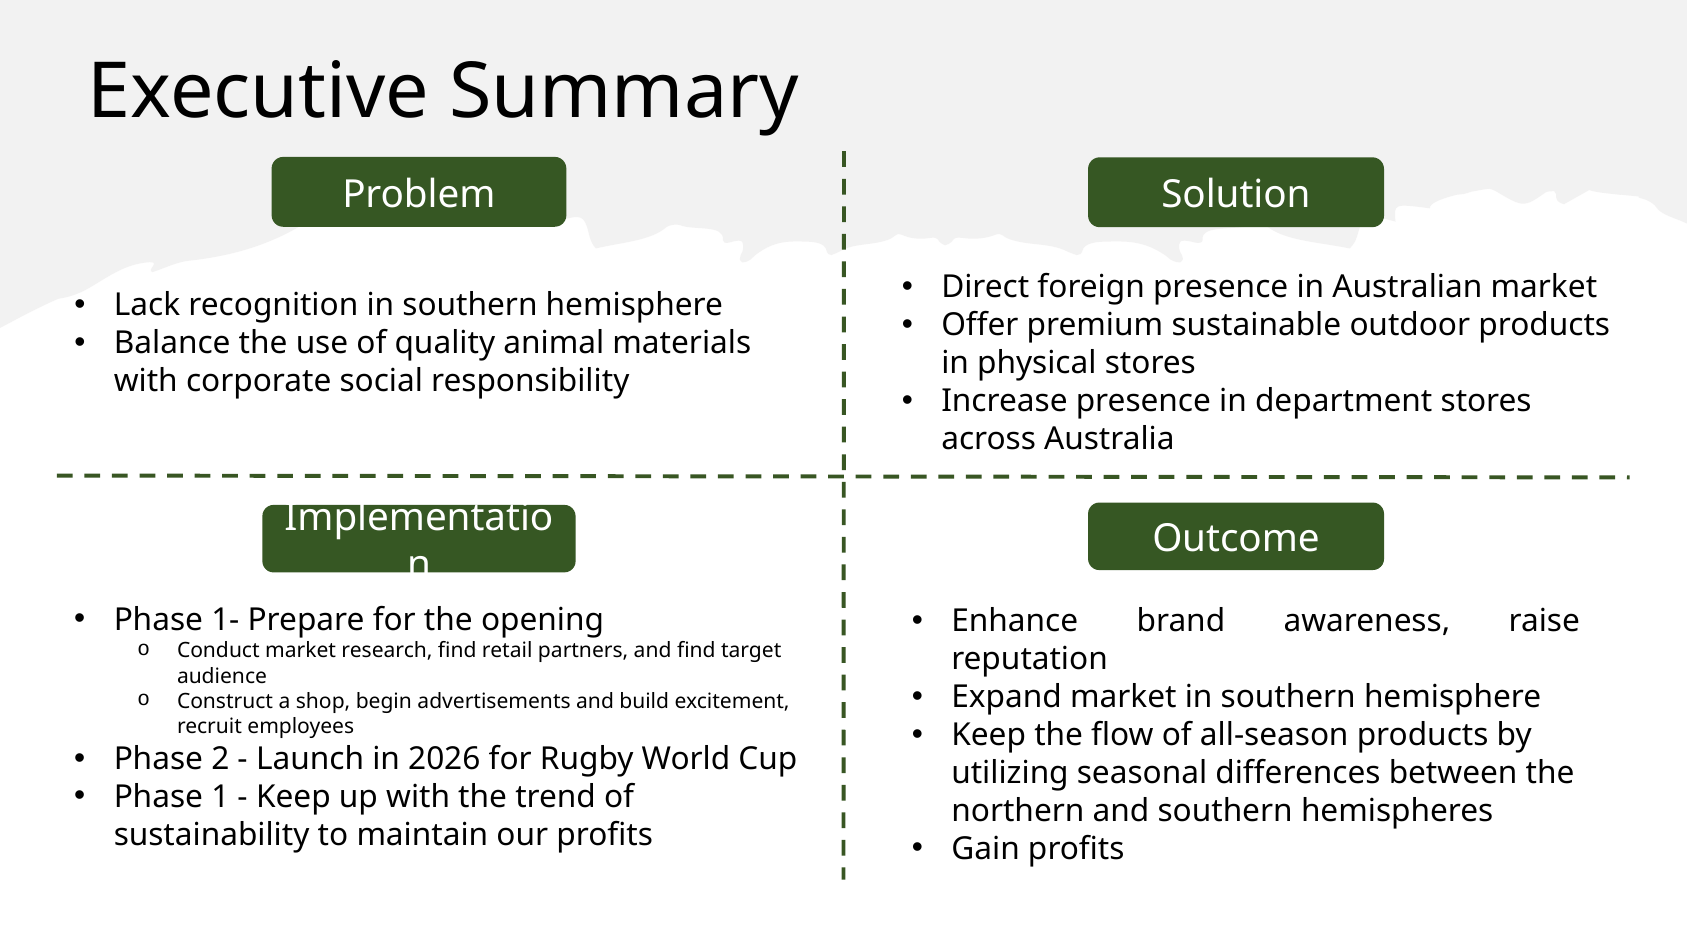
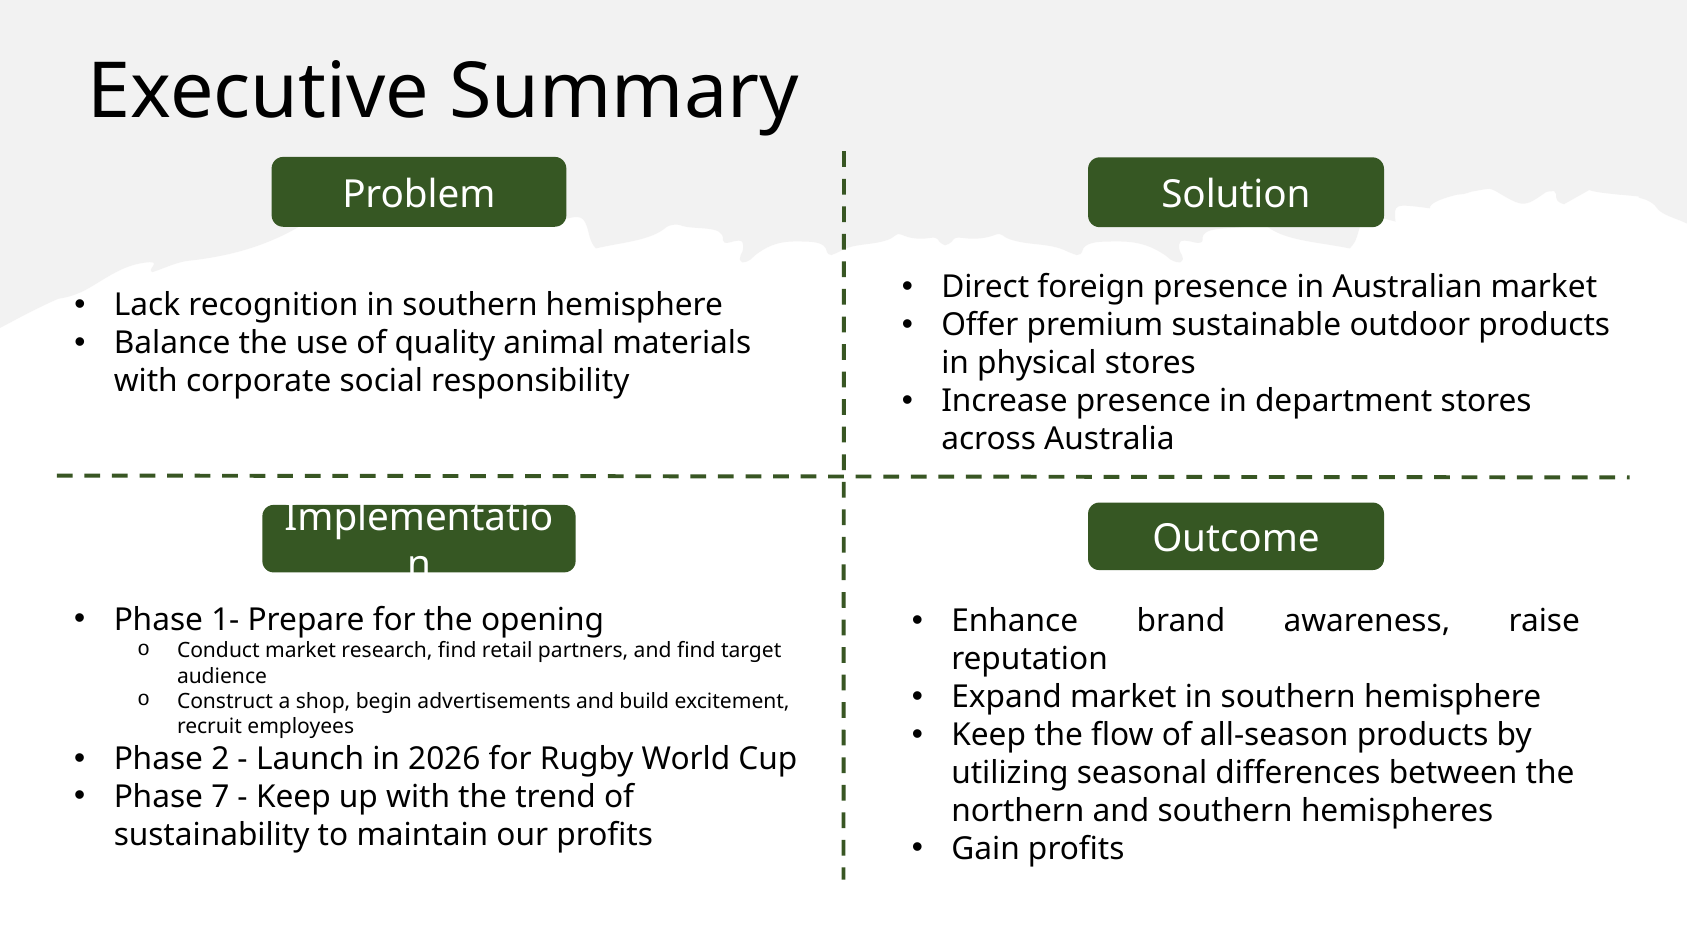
1: 1 -> 7
